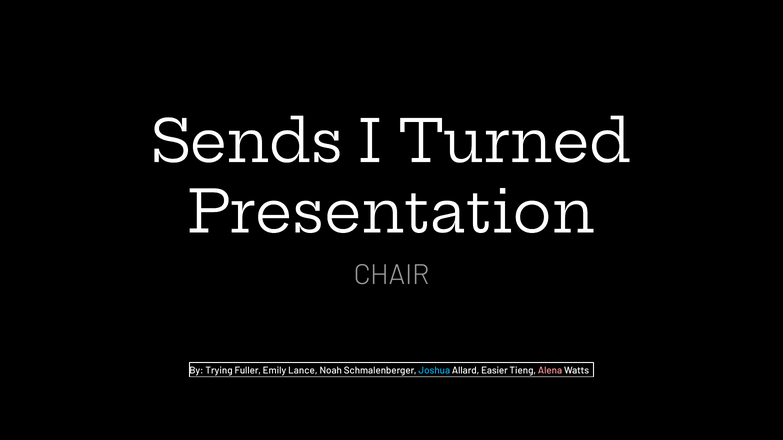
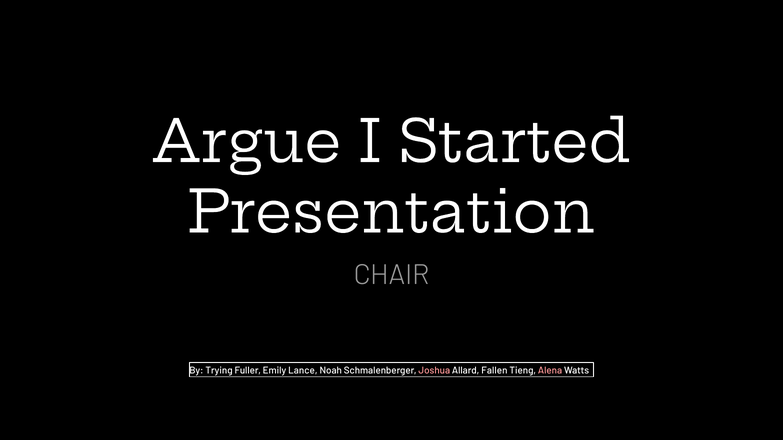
Sends: Sends -> Argue
Turned: Turned -> Started
Joshua colour: light blue -> pink
Easier: Easier -> Fallen
